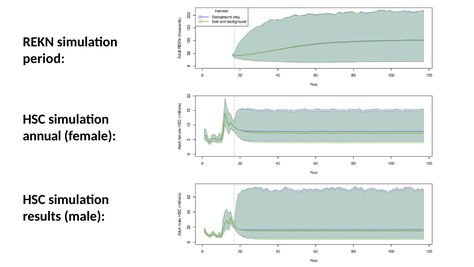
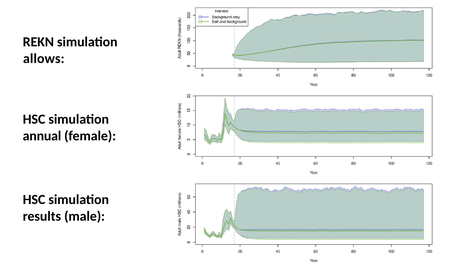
period: period -> allows
